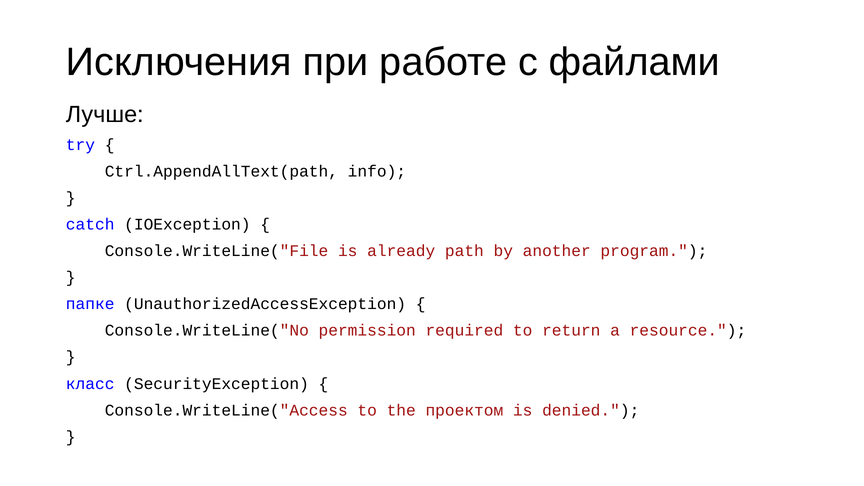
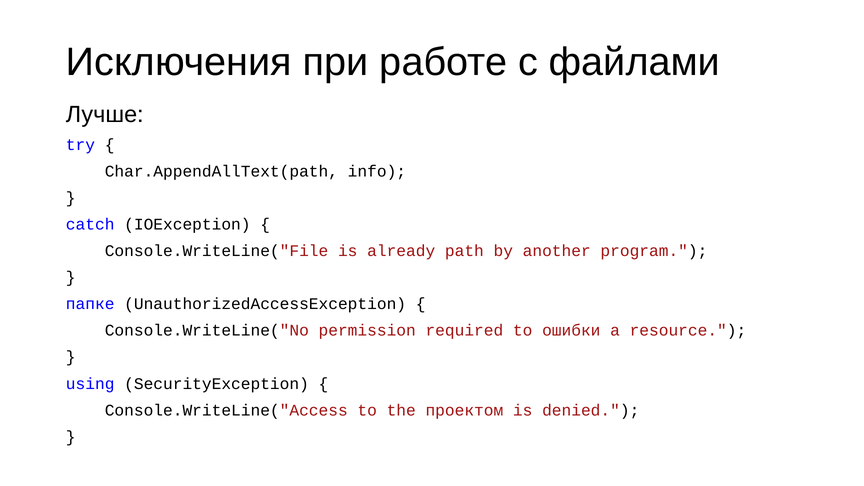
Ctrl.AppendAllText(path: Ctrl.AppendAllText(path -> Char.AppendAllText(path
return: return -> ошибки
класс: класс -> using
